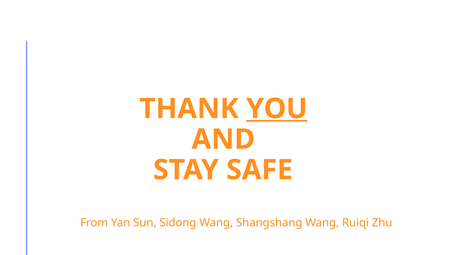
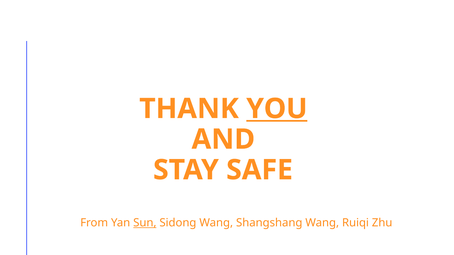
Sun underline: none -> present
